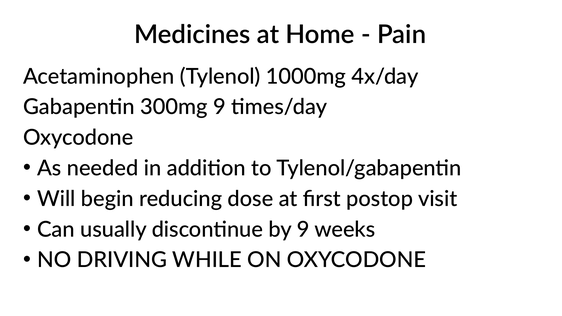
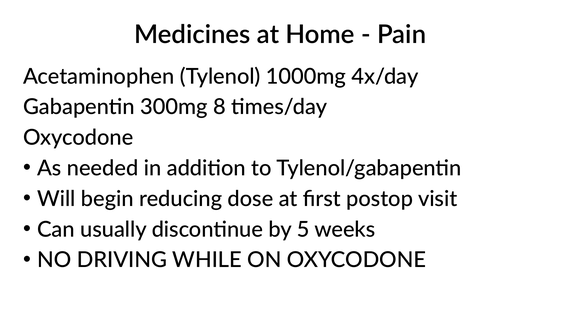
300mg 9: 9 -> 8
by 9: 9 -> 5
